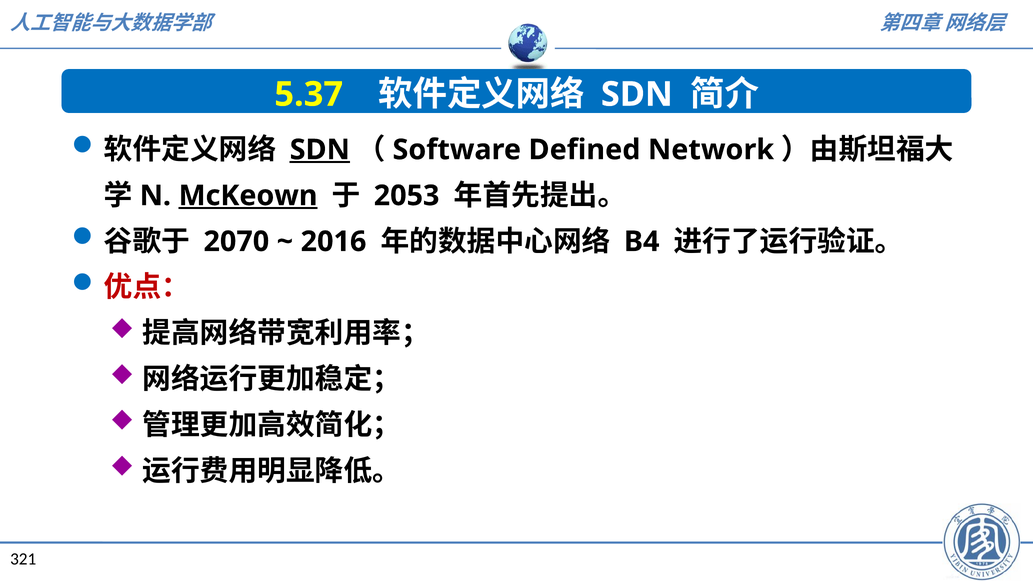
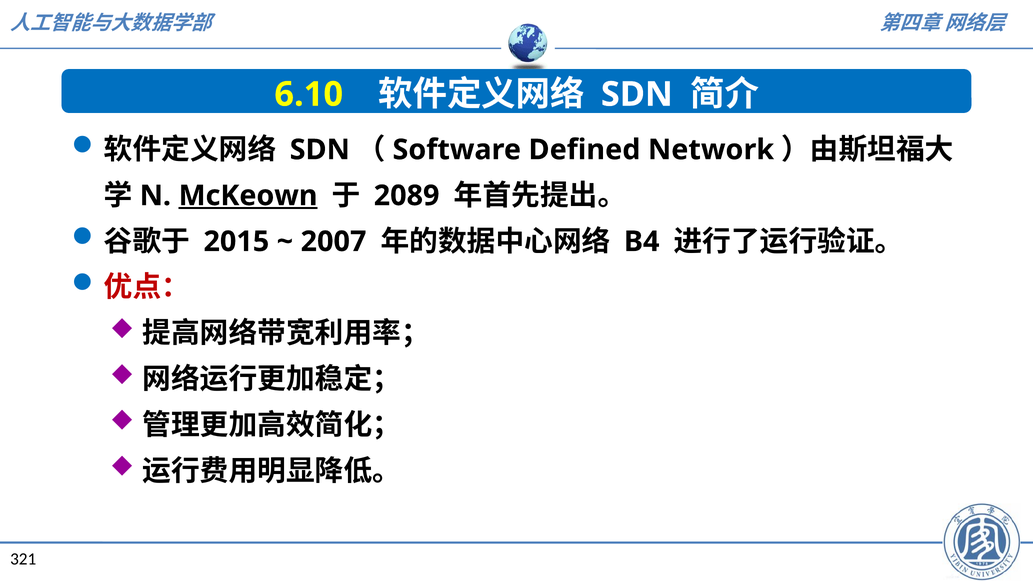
5.37: 5.37 -> 6.10
SDN at (320, 150) underline: present -> none
2053: 2053 -> 2089
2070: 2070 -> 2015
2016: 2016 -> 2007
